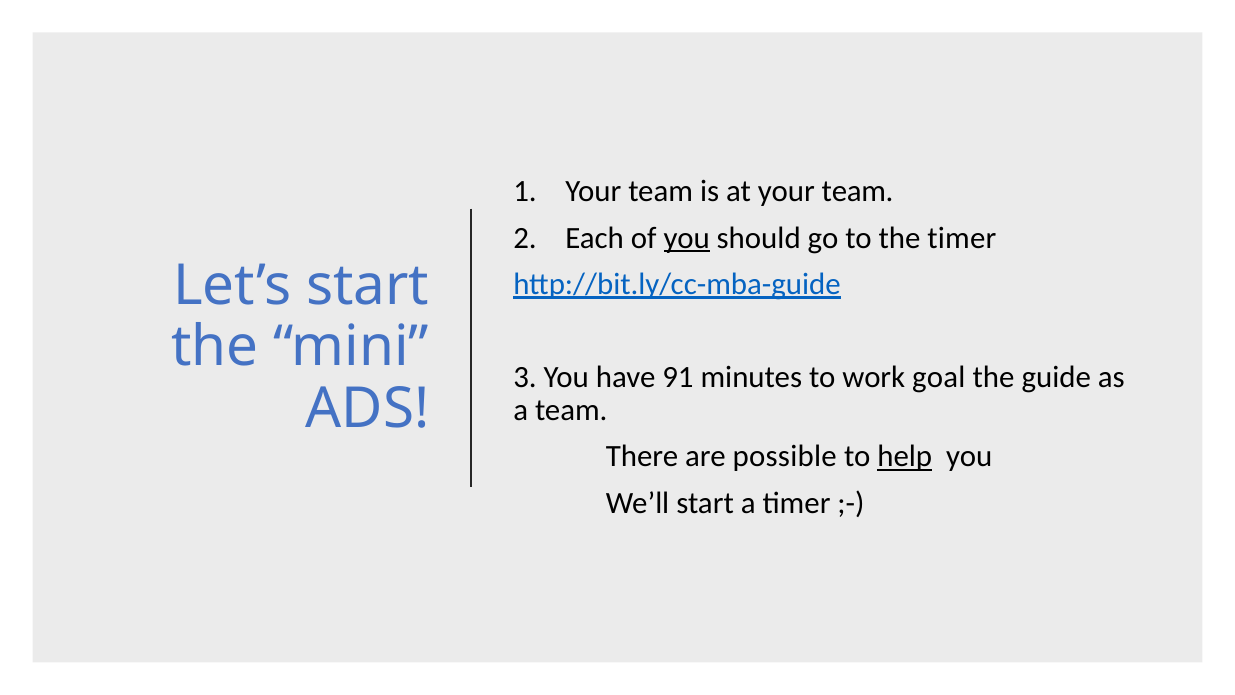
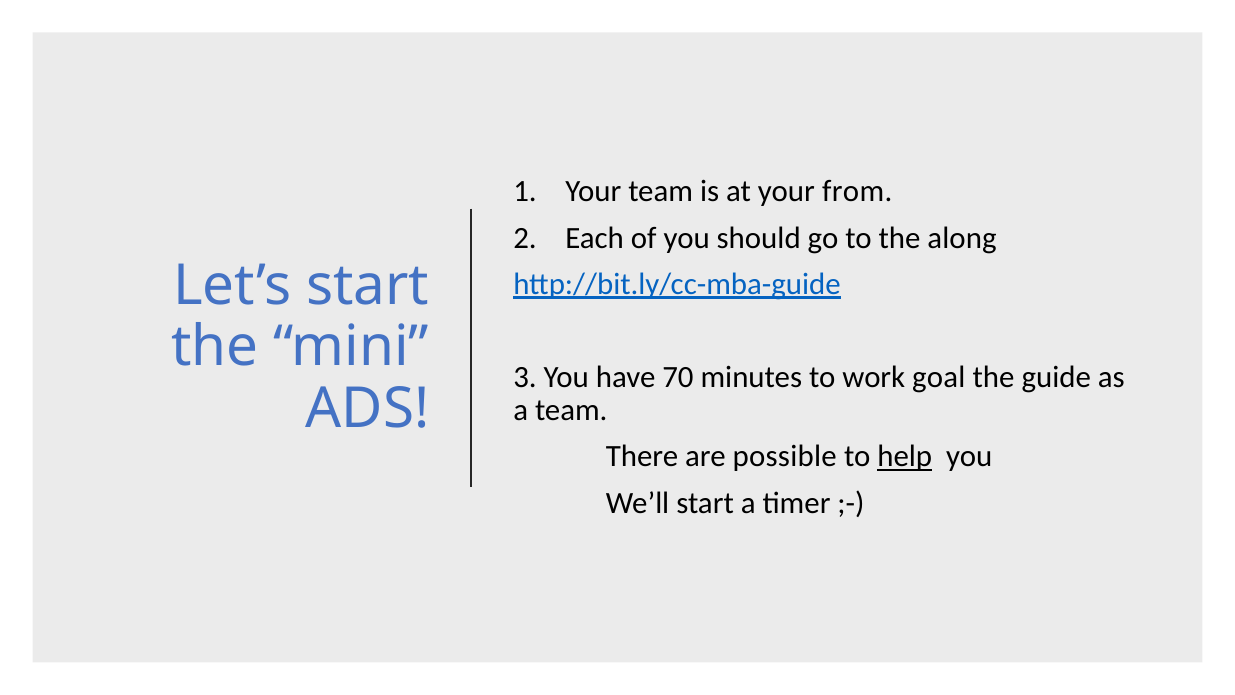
at your team: team -> from
you at (687, 238) underline: present -> none
the timer: timer -> along
91: 91 -> 70
